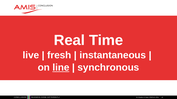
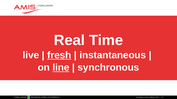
fresh underline: none -> present
